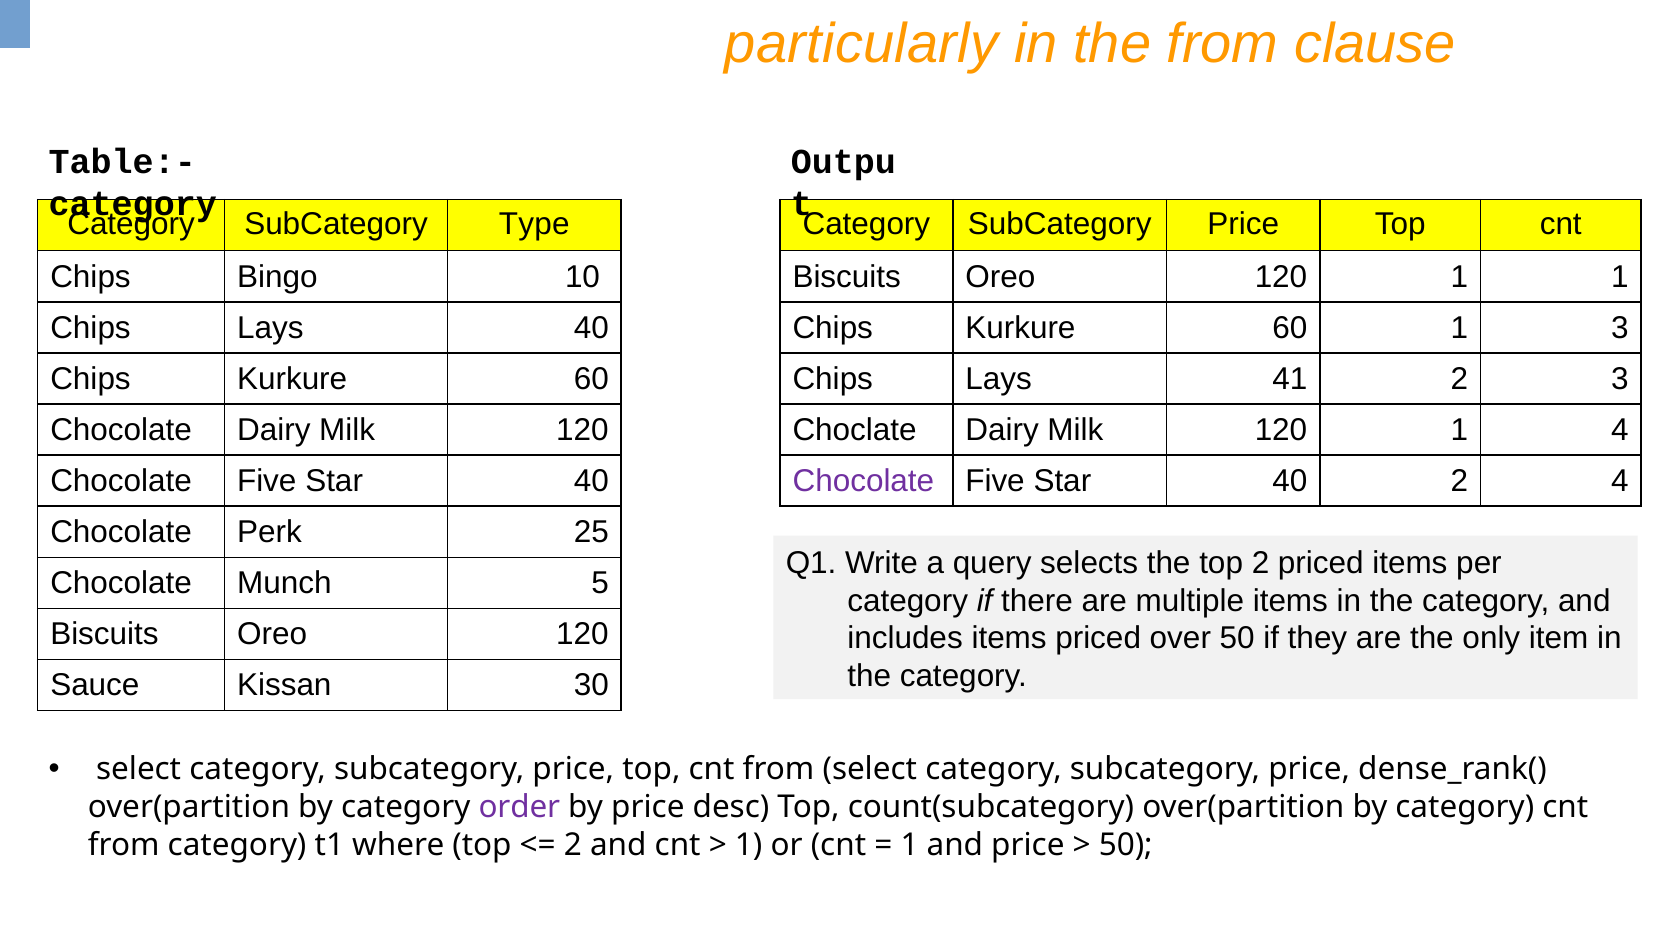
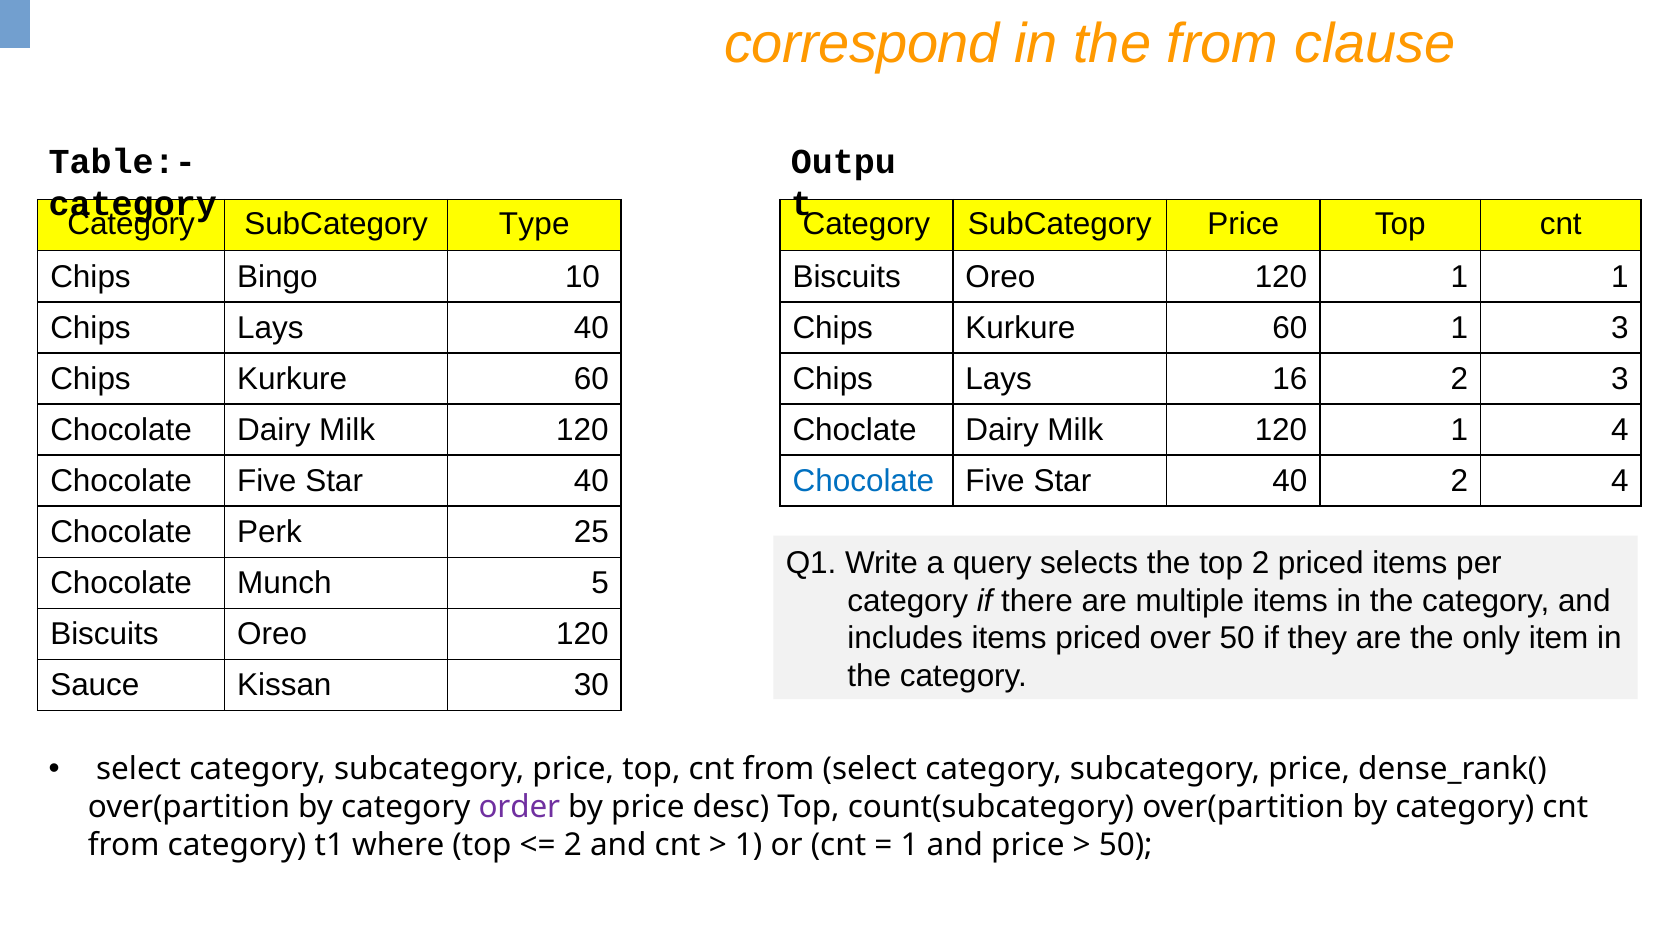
particularly: particularly -> correspond
41: 41 -> 16
Chocolate at (863, 481) colour: purple -> blue
